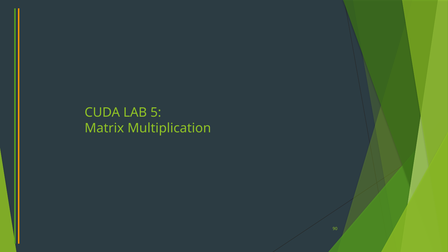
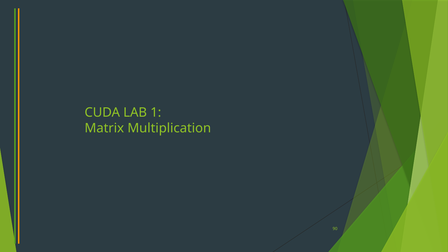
5: 5 -> 1
